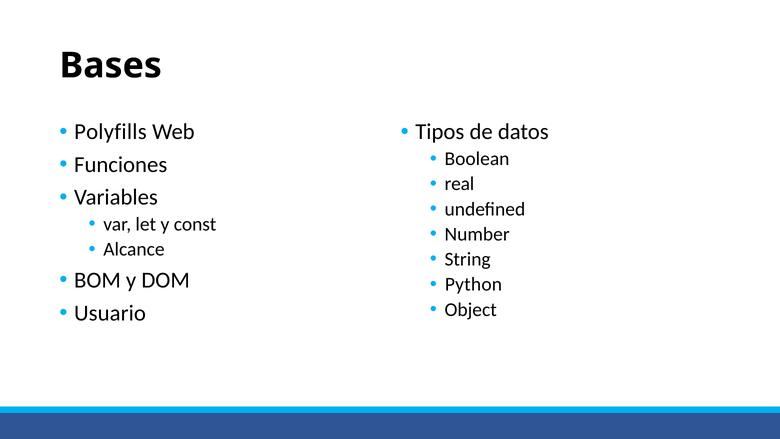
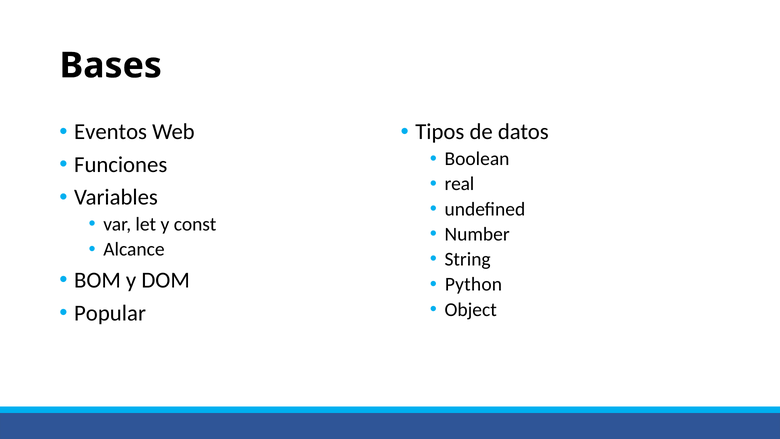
Polyfills: Polyfills -> Eventos
Usuario: Usuario -> Popular
